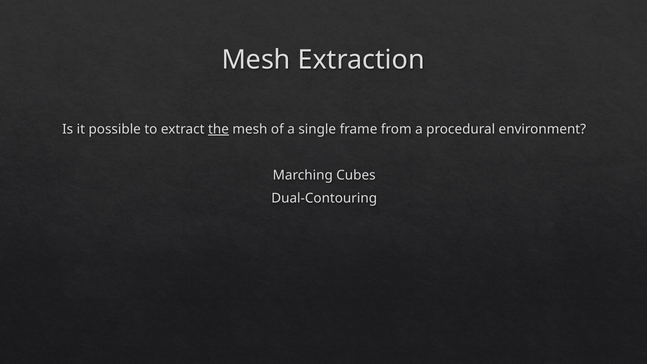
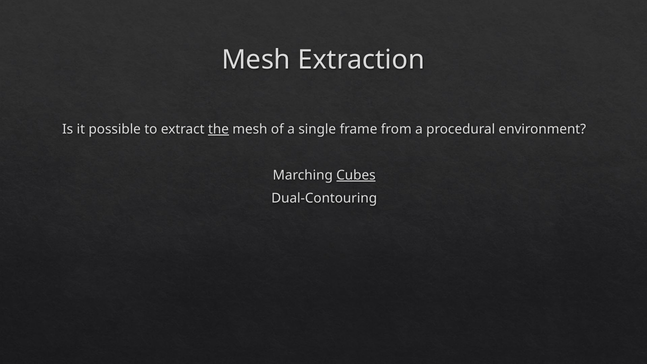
Cubes underline: none -> present
